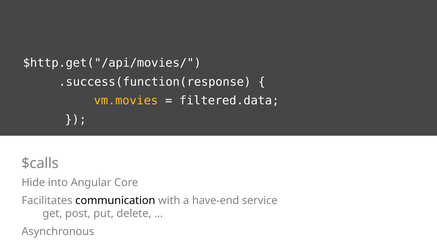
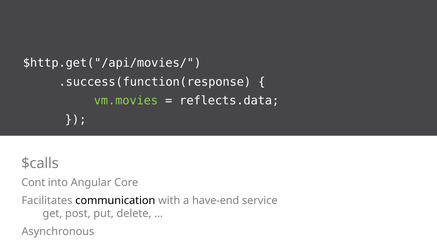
vm.movies colour: yellow -> light green
filtered.data: filtered.data -> reflects.data
Hide: Hide -> Cont
